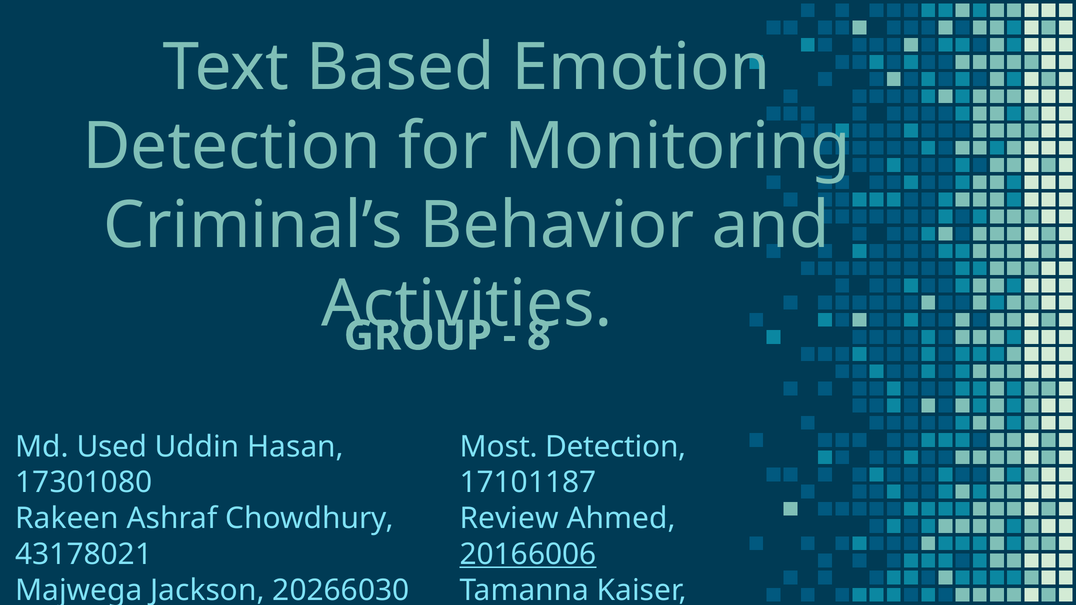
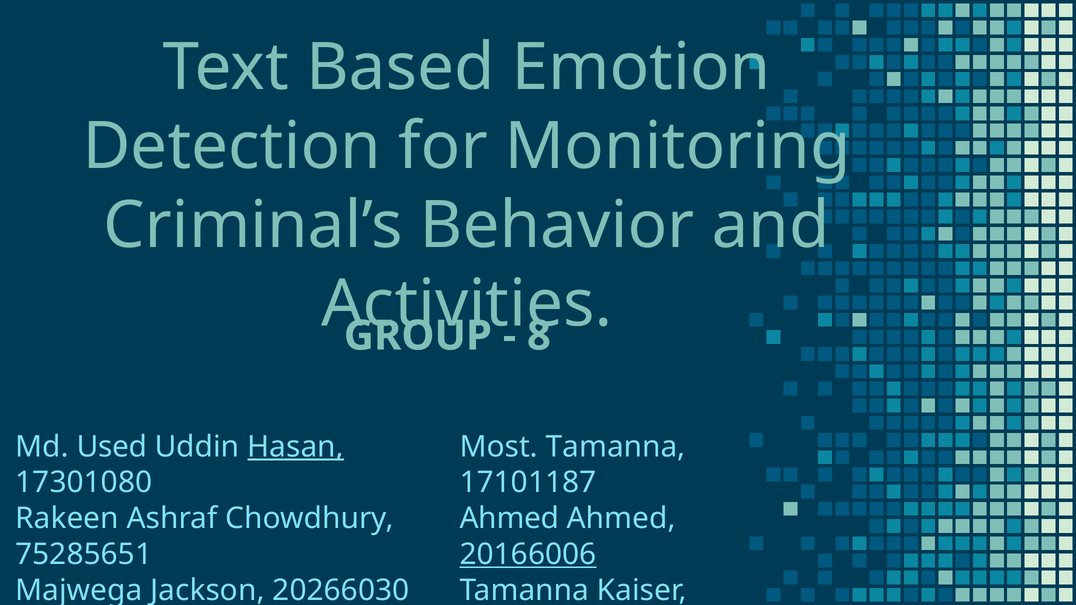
Hasan underline: none -> present
Most Detection: Detection -> Tamanna
Review at (509, 519): Review -> Ahmed
43178021: 43178021 -> 75285651
